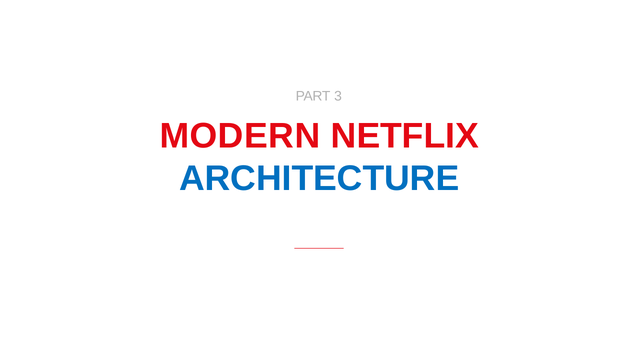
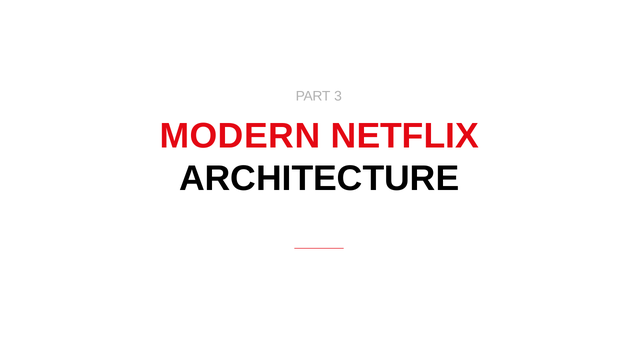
ARCHITECTURE colour: blue -> black
